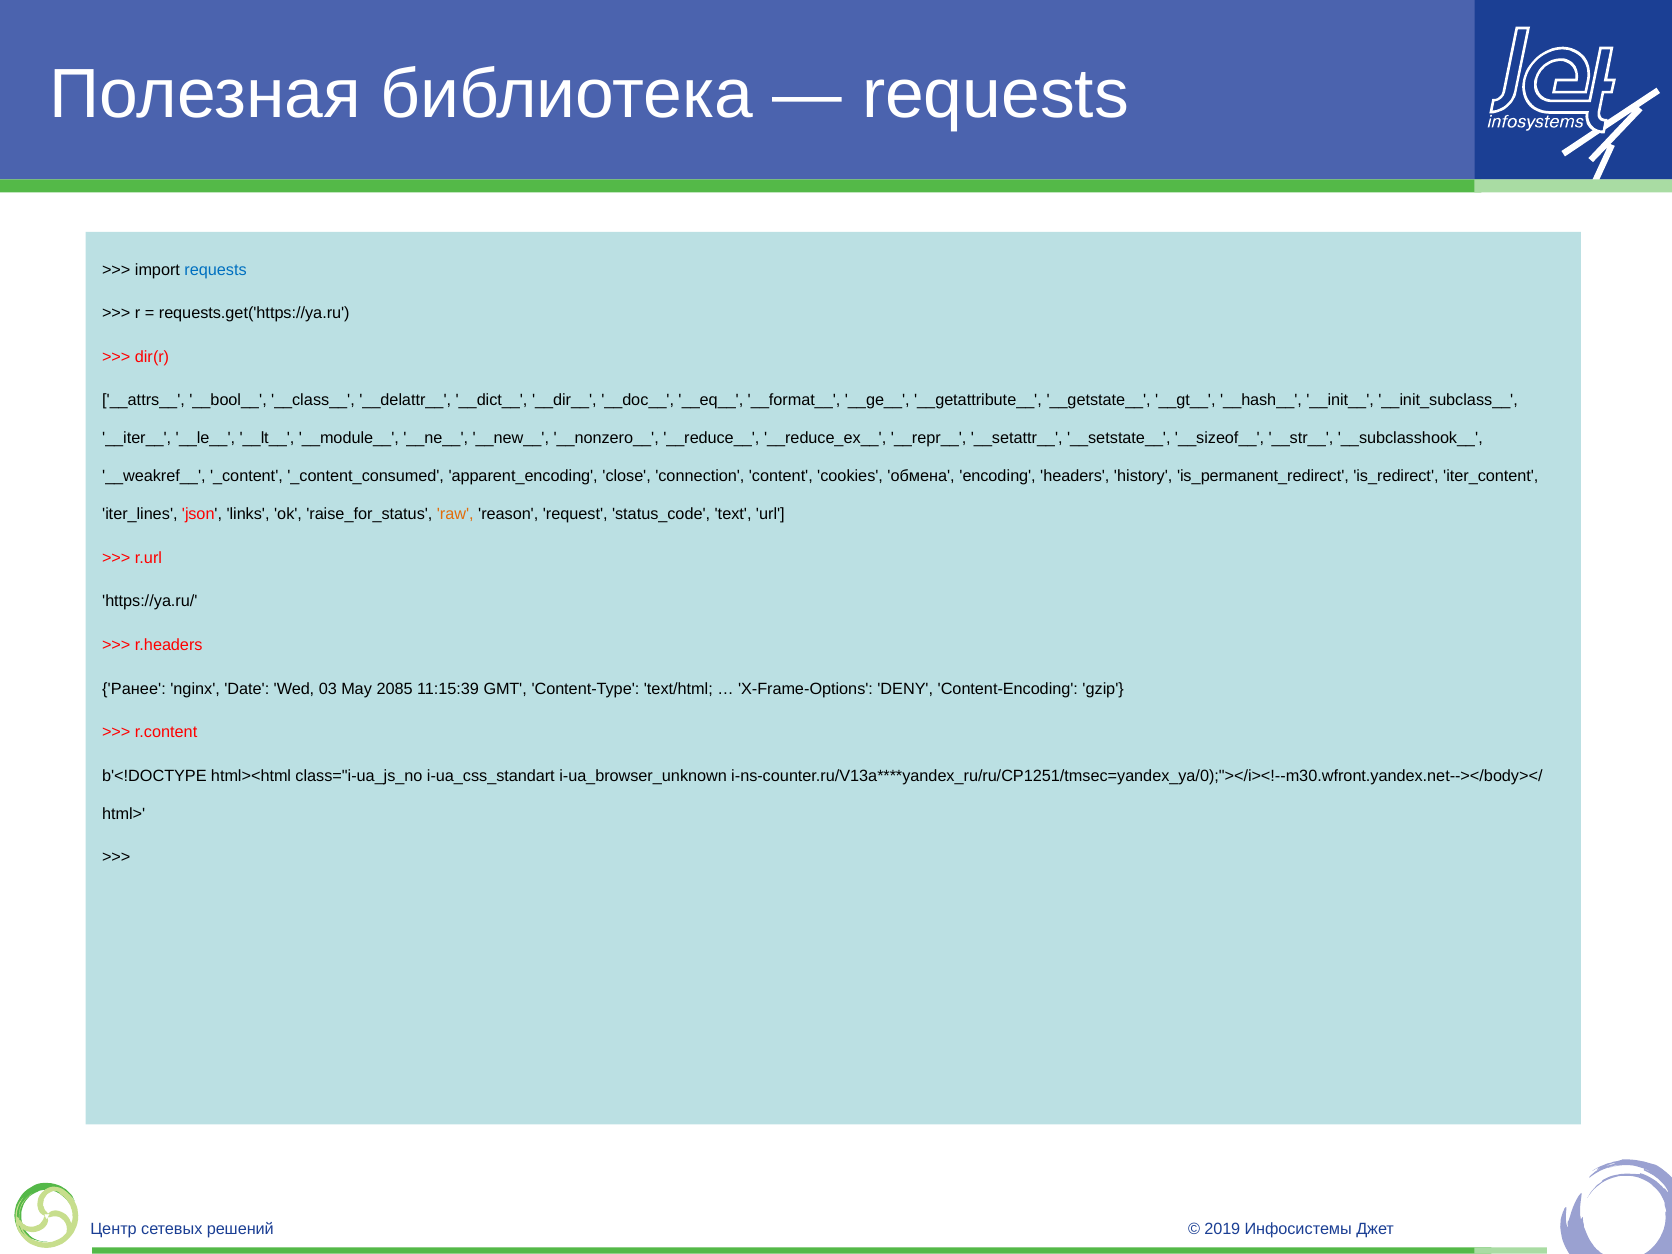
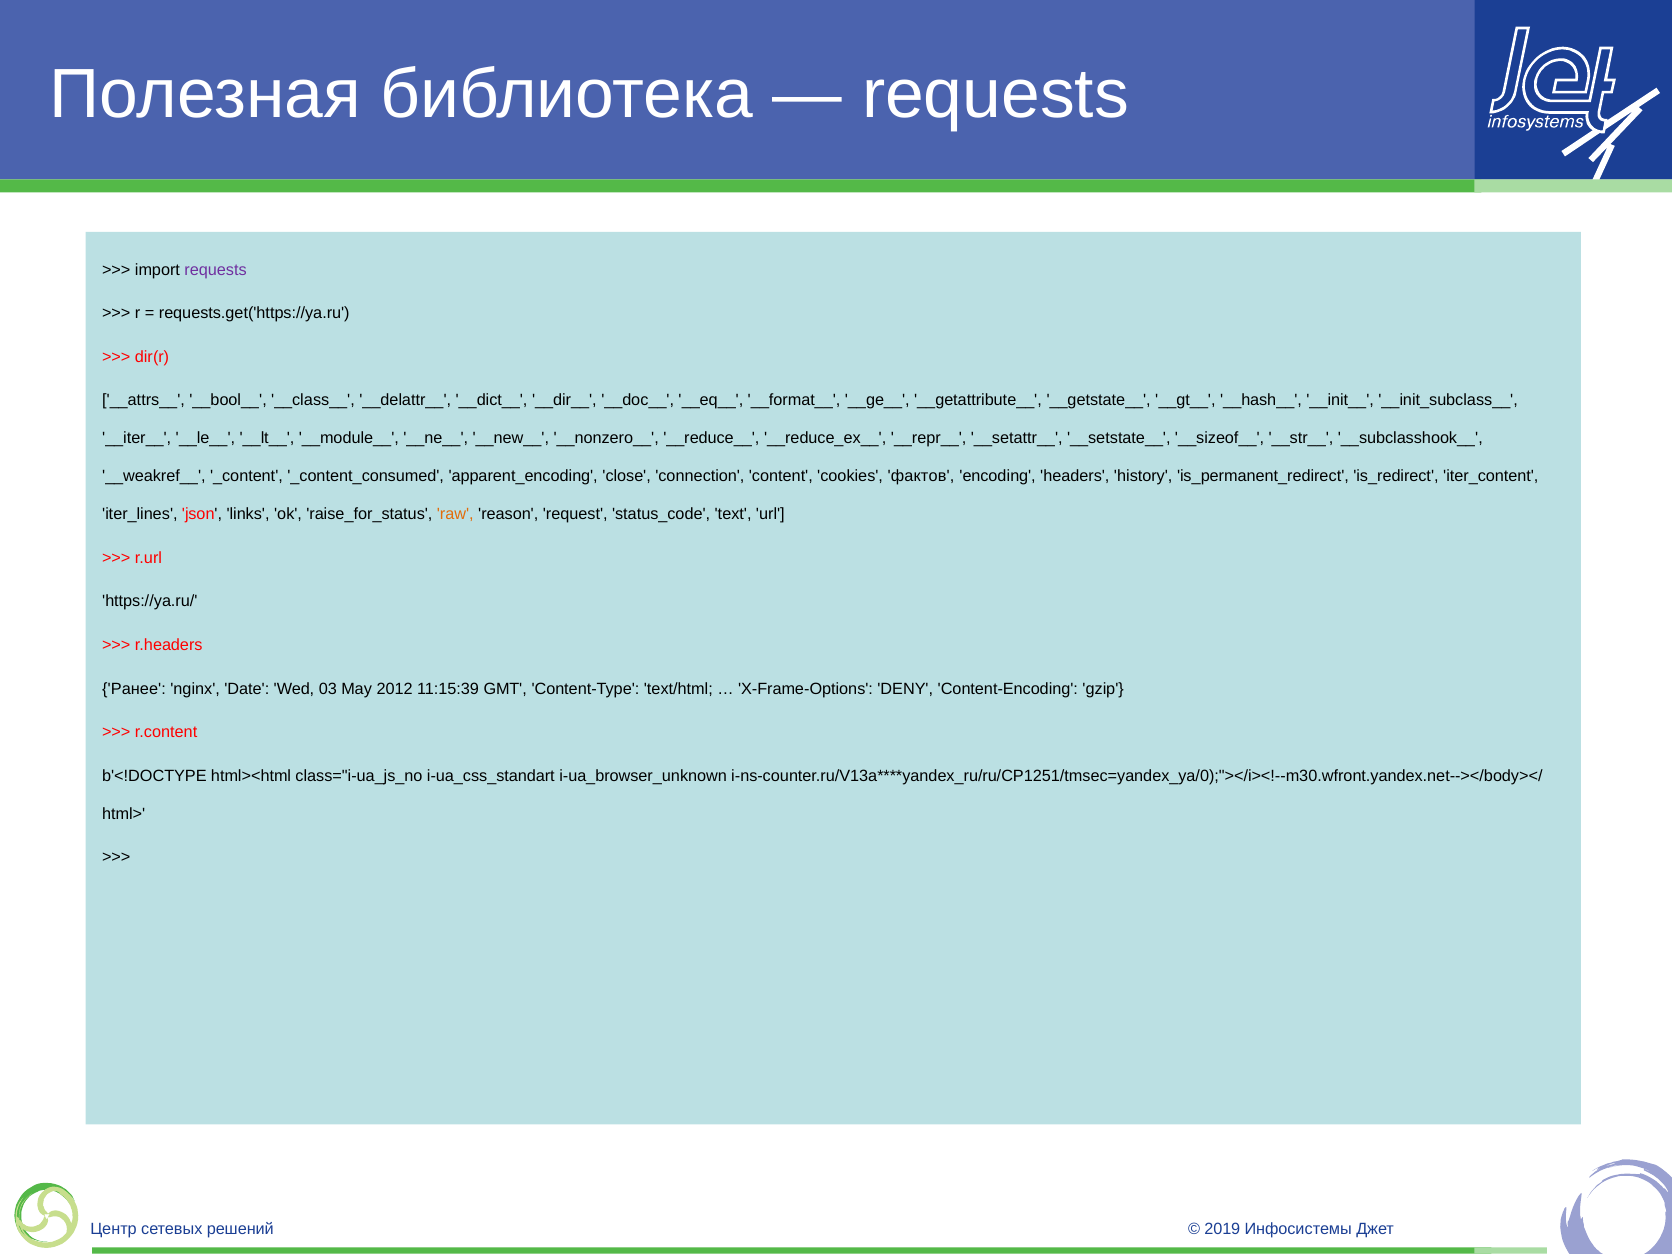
requests at (216, 270) colour: blue -> purple
обмена: обмена -> фактов
2085: 2085 -> 2012
